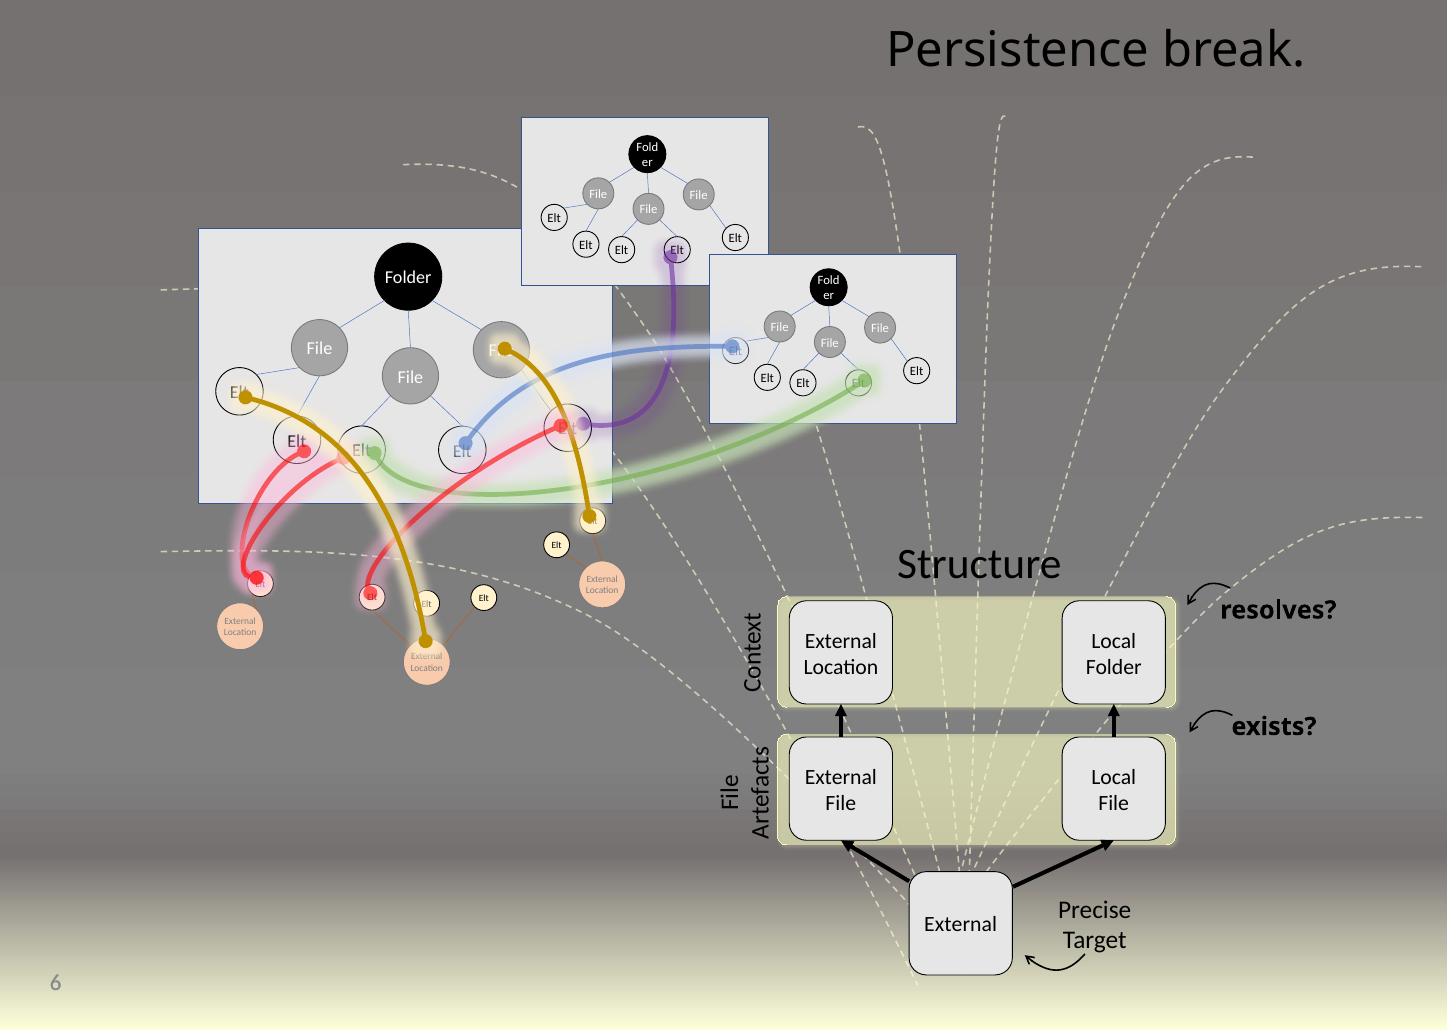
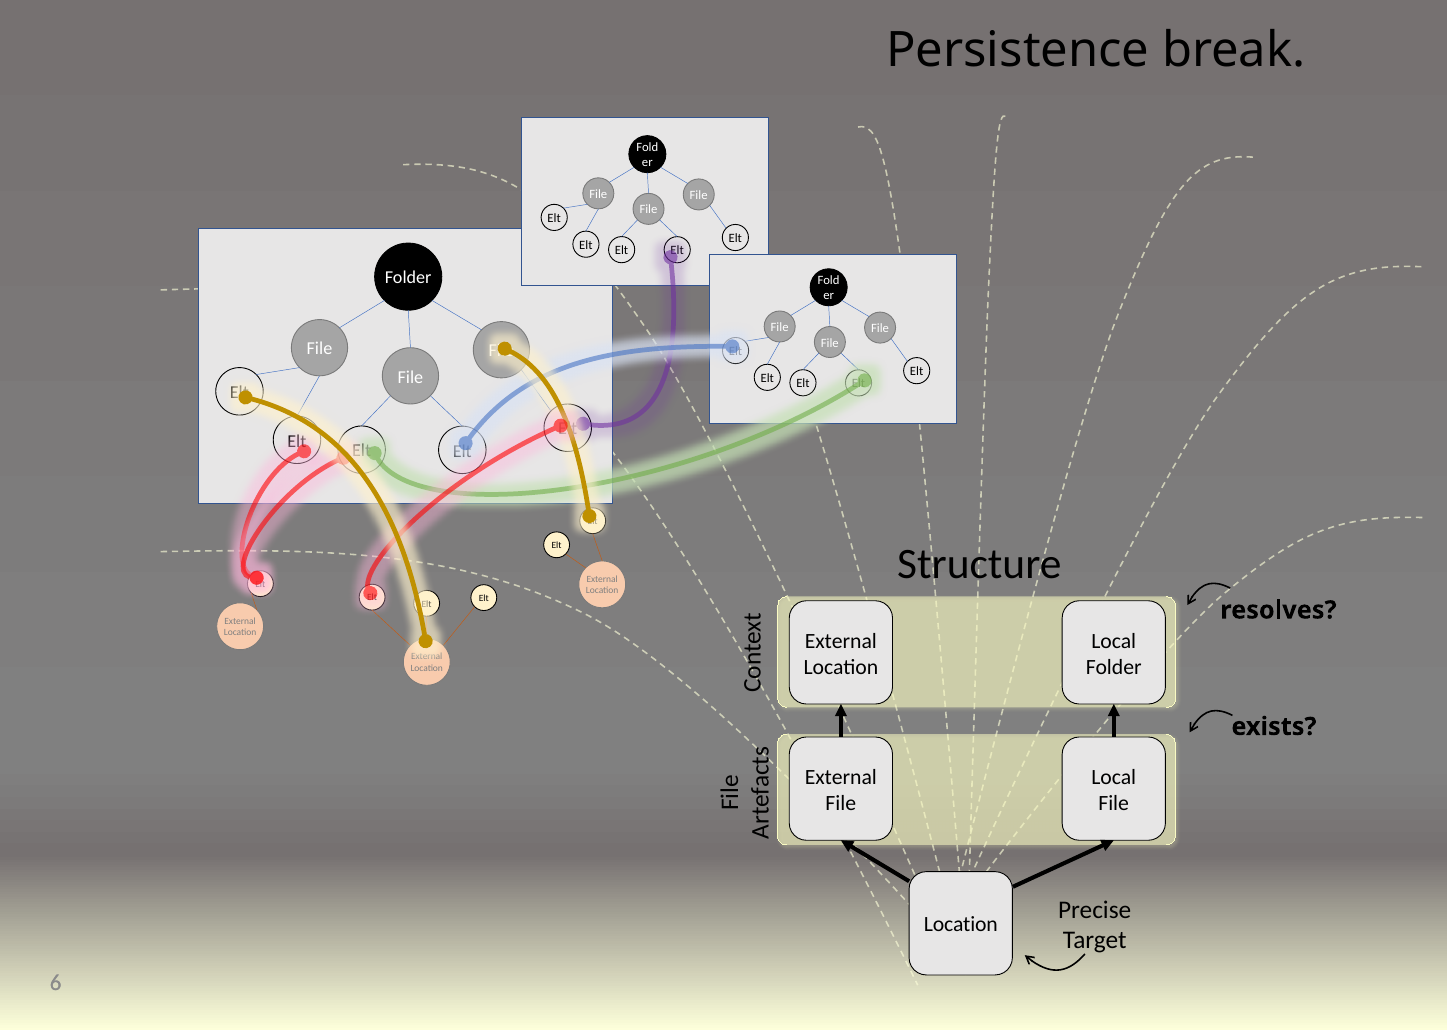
External at (961, 925): External -> Location
